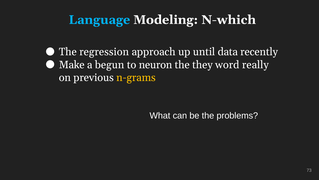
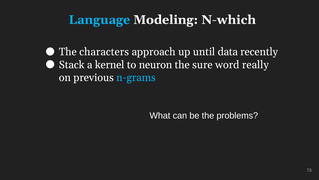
regression: regression -> characters
Make: Make -> Stack
begun: begun -> kernel
they: they -> sure
n-grams colour: yellow -> light blue
